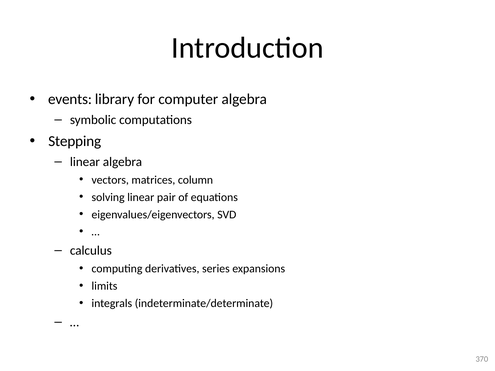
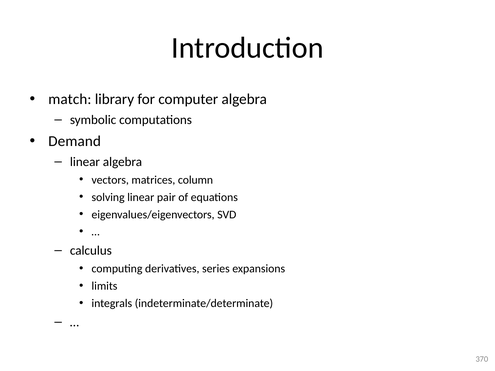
events: events -> match
Stepping: Stepping -> Demand
